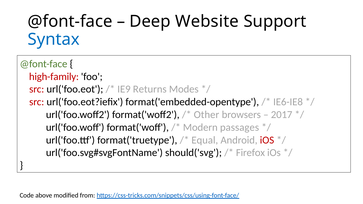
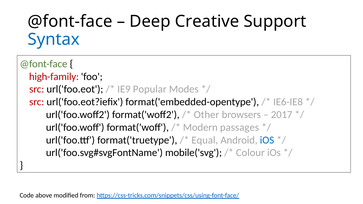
Website: Website -> Creative
Returns: Returns -> Popular
iOS at (267, 140) colour: red -> blue
should('svg: should('svg -> mobile('svg
Firefox: Firefox -> Colour
